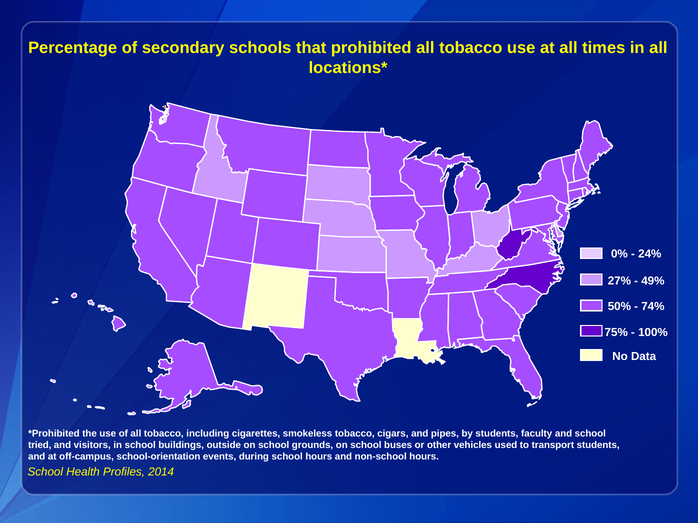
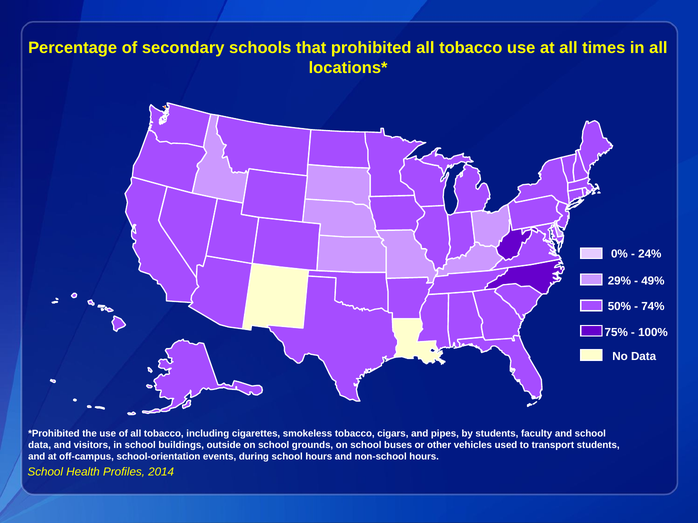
27%: 27% -> 29%
tried at (40, 446): tried -> data
